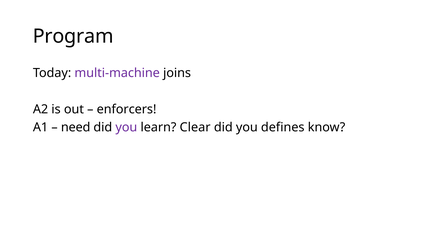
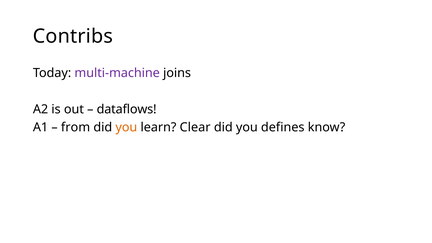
Program: Program -> Contribs
enforcers: enforcers -> dataflows
need: need -> from
you at (126, 127) colour: purple -> orange
